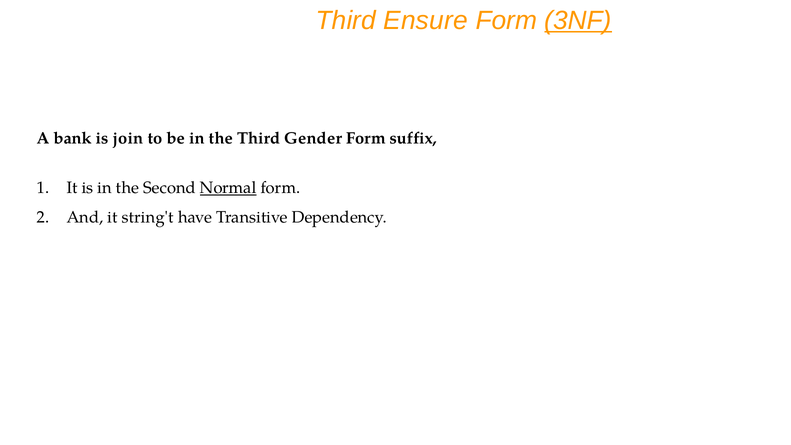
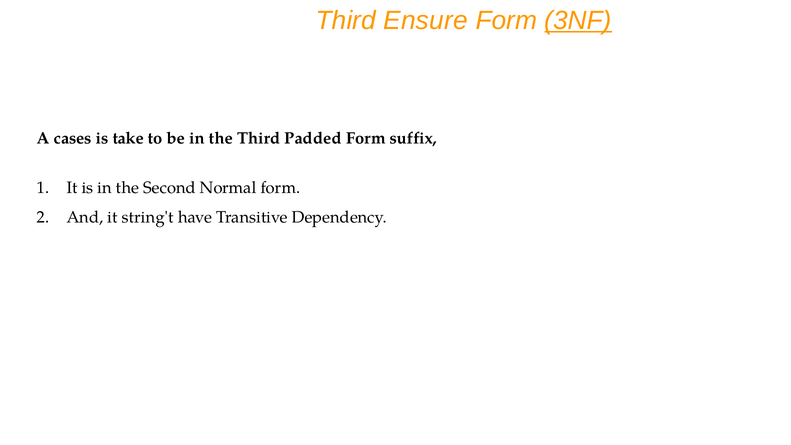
bank: bank -> cases
join: join -> take
Gender: Gender -> Padded
Normal underline: present -> none
